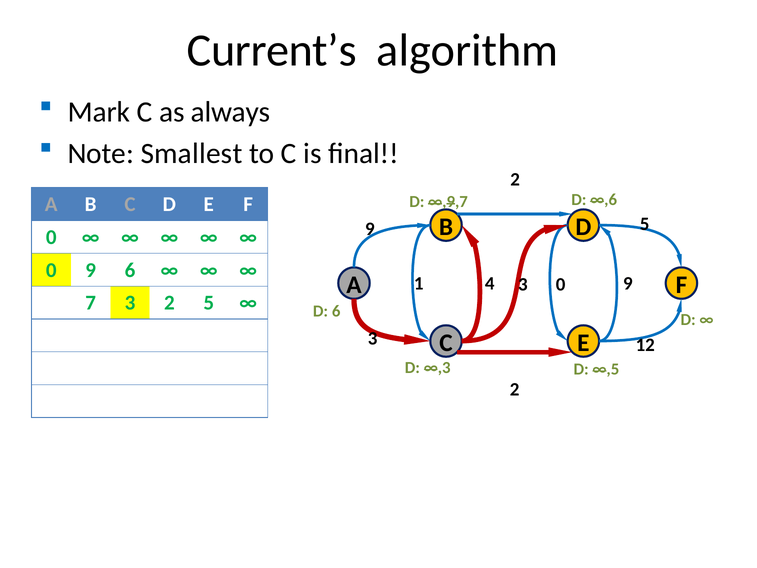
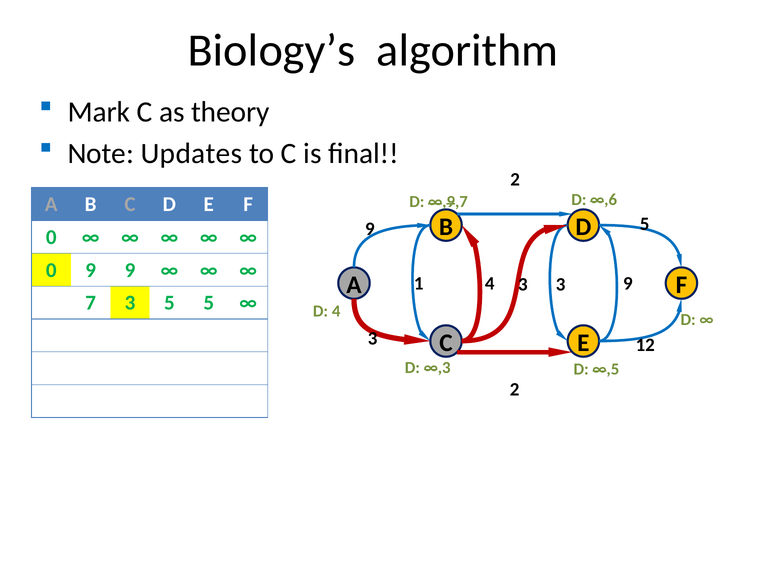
Current’s: Current’s -> Biology’s
always: always -> theory
Smallest: Smallest -> Updates
9 6: 6 -> 9
4 0: 0 -> 3
3 2: 2 -> 5
D 6: 6 -> 4
